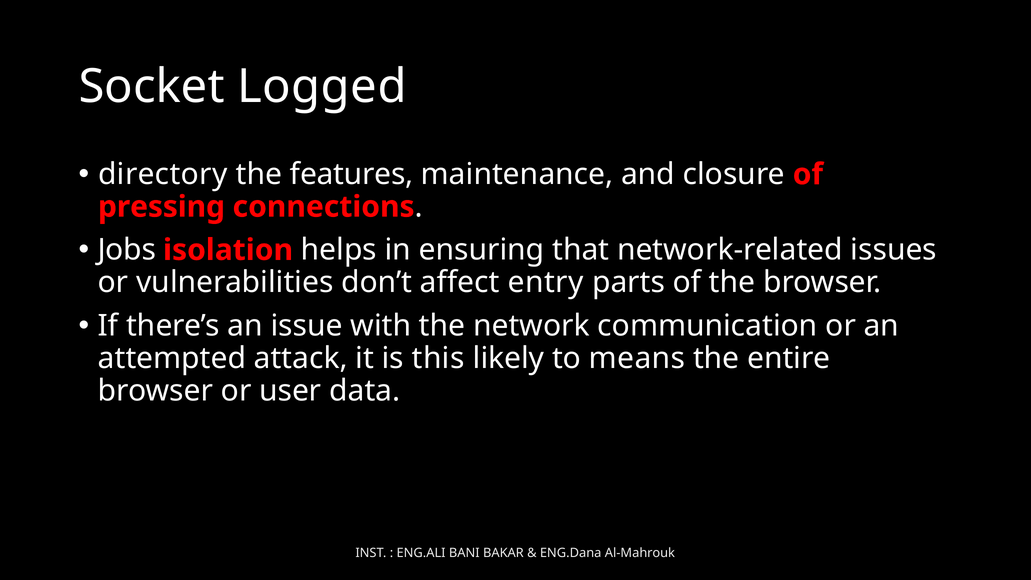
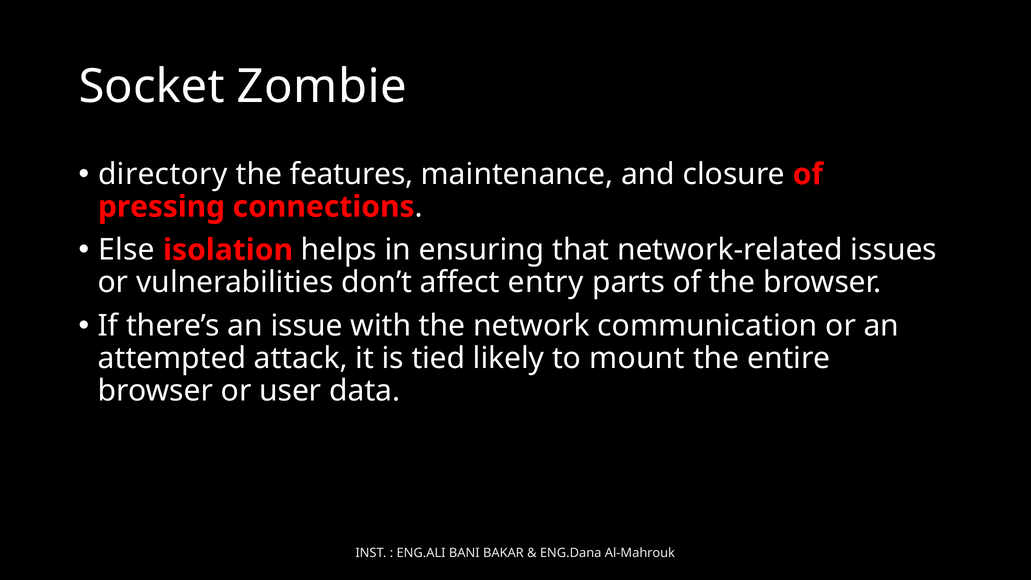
Logged: Logged -> Zombie
Jobs: Jobs -> Else
this: this -> tied
means: means -> mount
